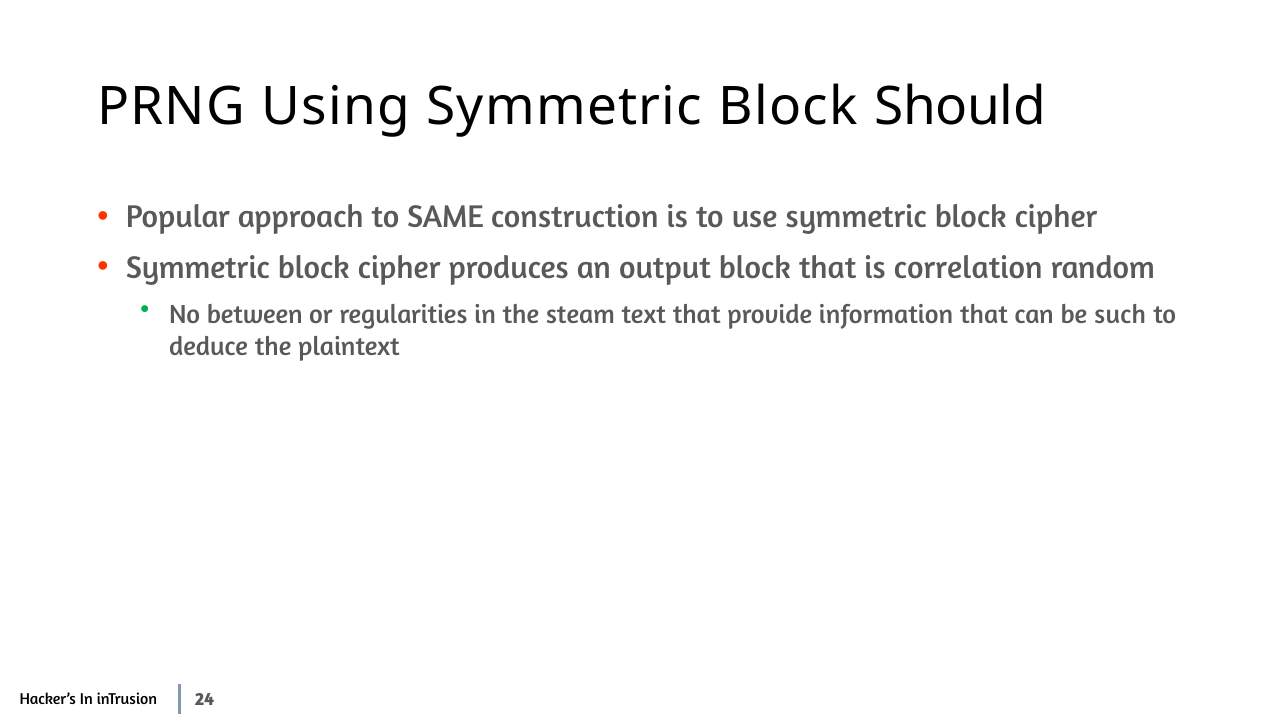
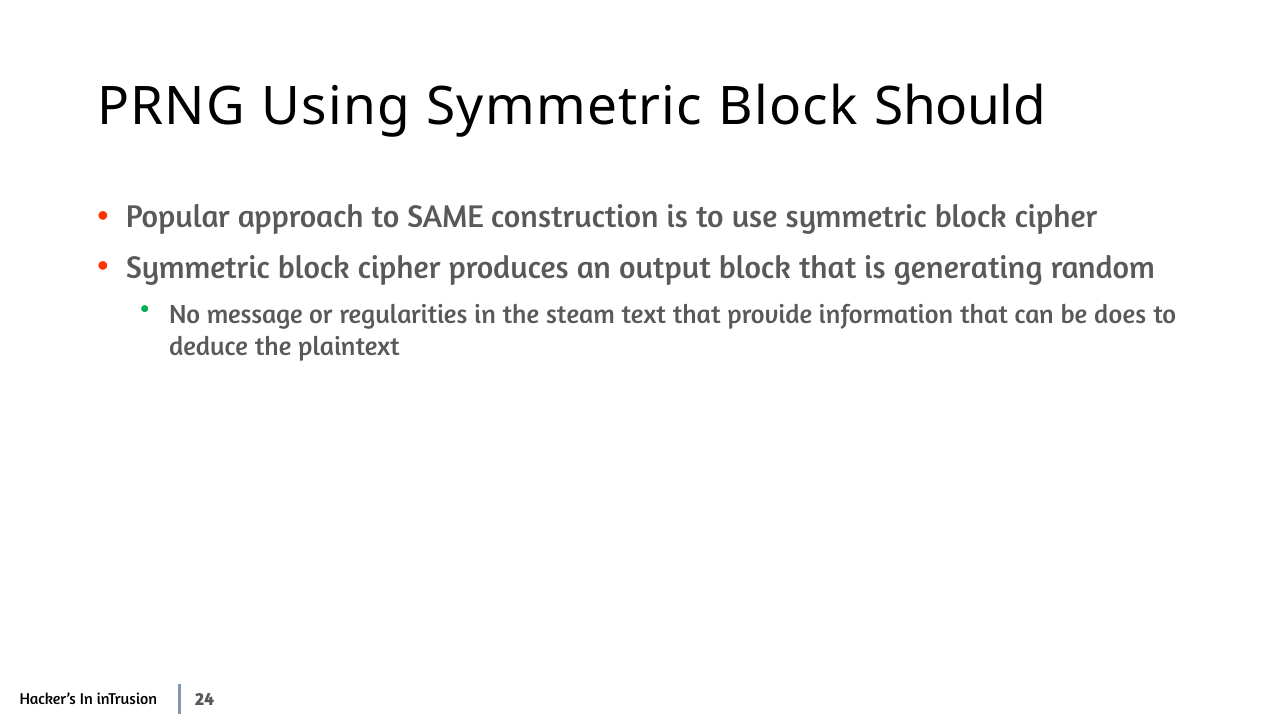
correlation: correlation -> generating
between: between -> message
such: such -> does
